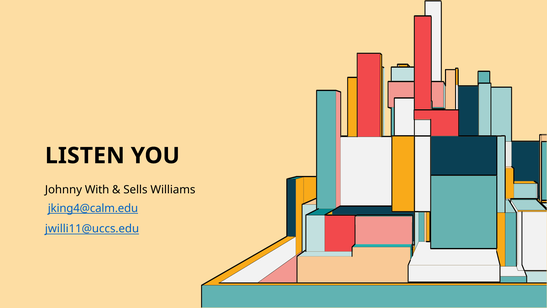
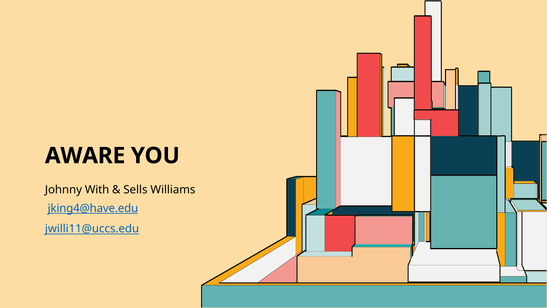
LISTEN: LISTEN -> AWARE
jking4@calm.edu: jking4@calm.edu -> jking4@have.edu
